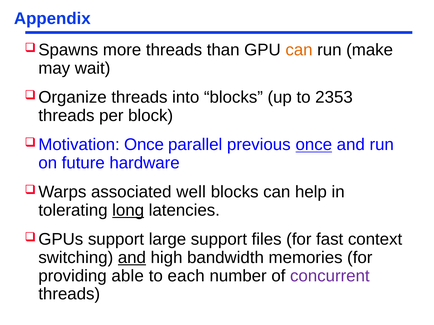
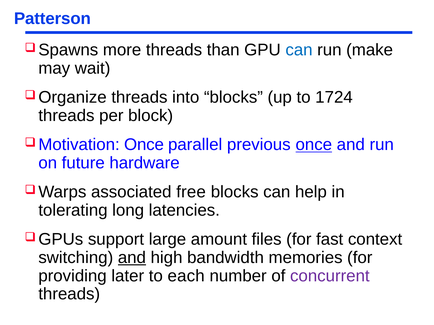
Appendix: Appendix -> Patterson
can at (299, 50) colour: orange -> blue
2353: 2353 -> 1724
well: well -> free
long underline: present -> none
large support: support -> amount
able: able -> later
